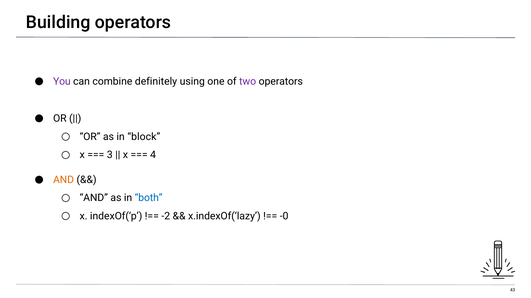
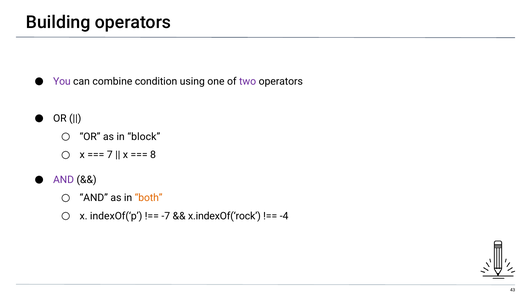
definitely: definitely -> condition
3: 3 -> 7
4: 4 -> 8
AND at (64, 180) colour: orange -> purple
both colour: blue -> orange
-2: -2 -> -7
x.indexOf(‘lazy: x.indexOf(‘lazy -> x.indexOf(‘rock
-0: -0 -> -4
